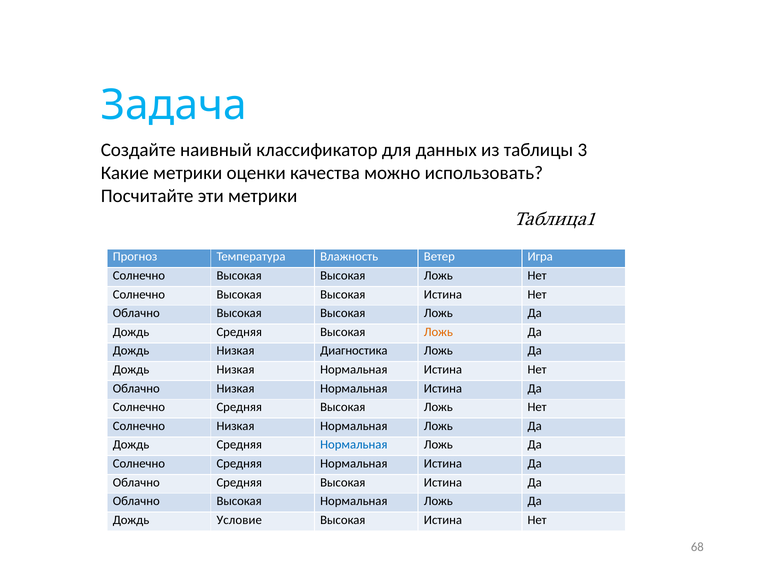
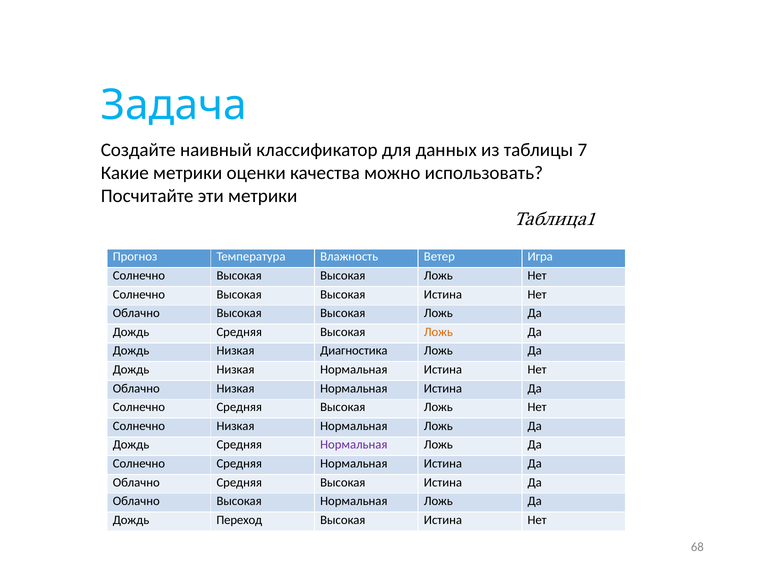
3: 3 -> 7
Нормальная at (354, 445) colour: blue -> purple
Условие: Условие -> Переход
